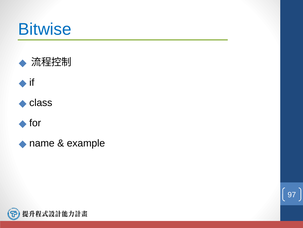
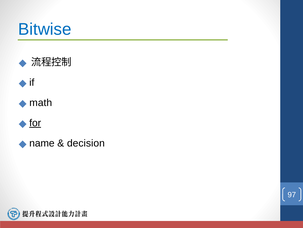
class: class -> math
for underline: none -> present
example: example -> decision
